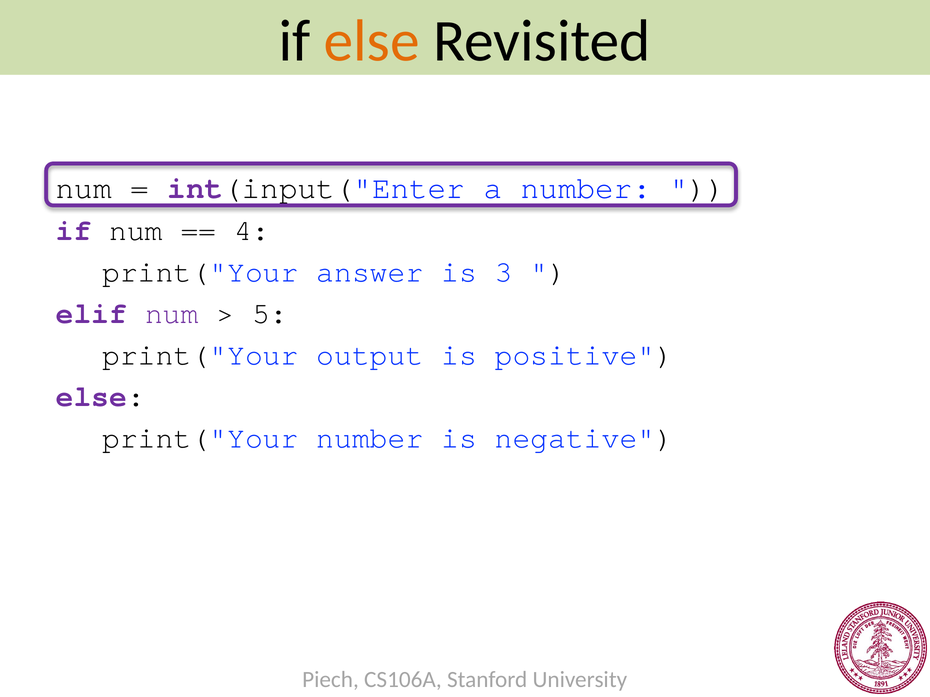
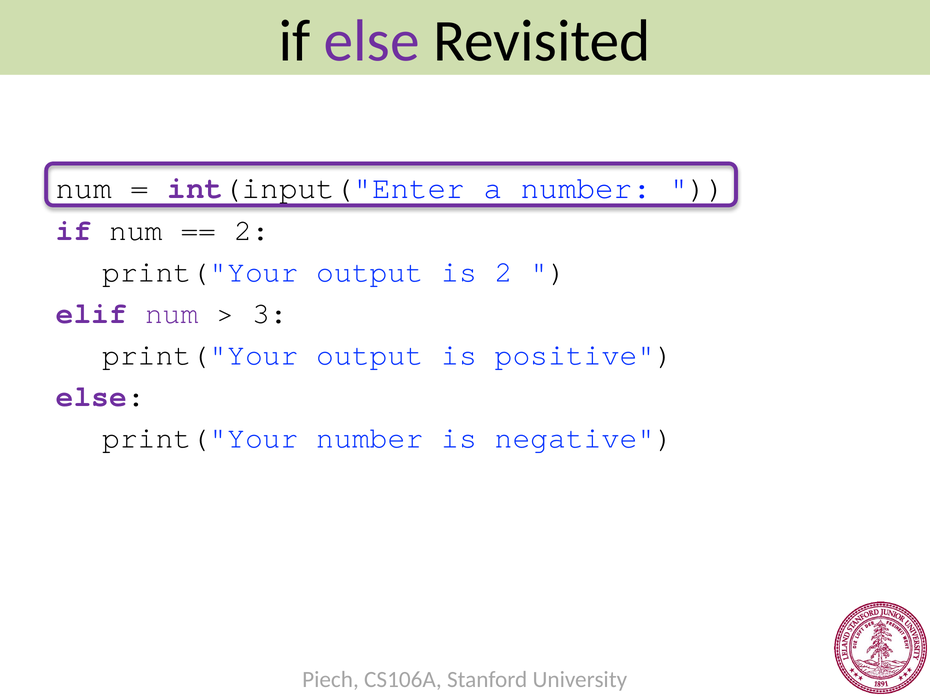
else at (372, 41) colour: orange -> purple
4 at (252, 230): 4 -> 2
answer at (370, 272): answer -> output
is 3: 3 -> 2
5: 5 -> 3
